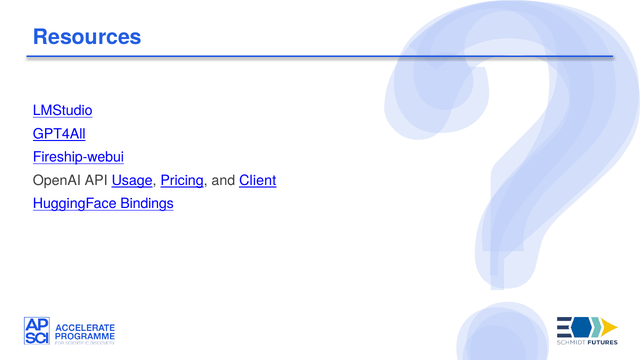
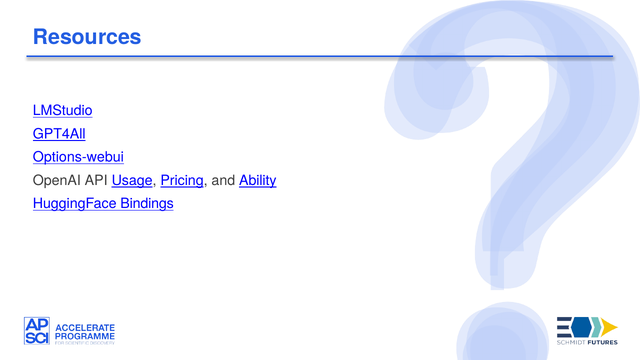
Fireship-webui: Fireship-webui -> Options-webui
Client: Client -> Ability
